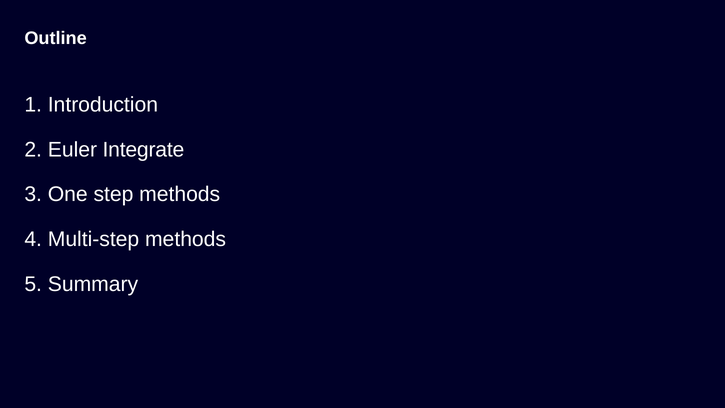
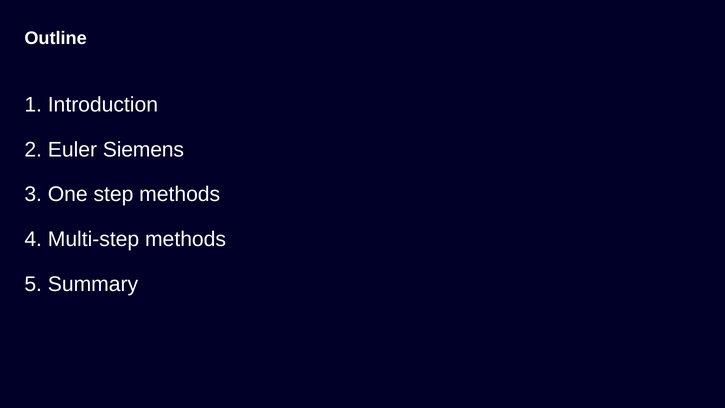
Euler Integrate: Integrate -> Siemens
